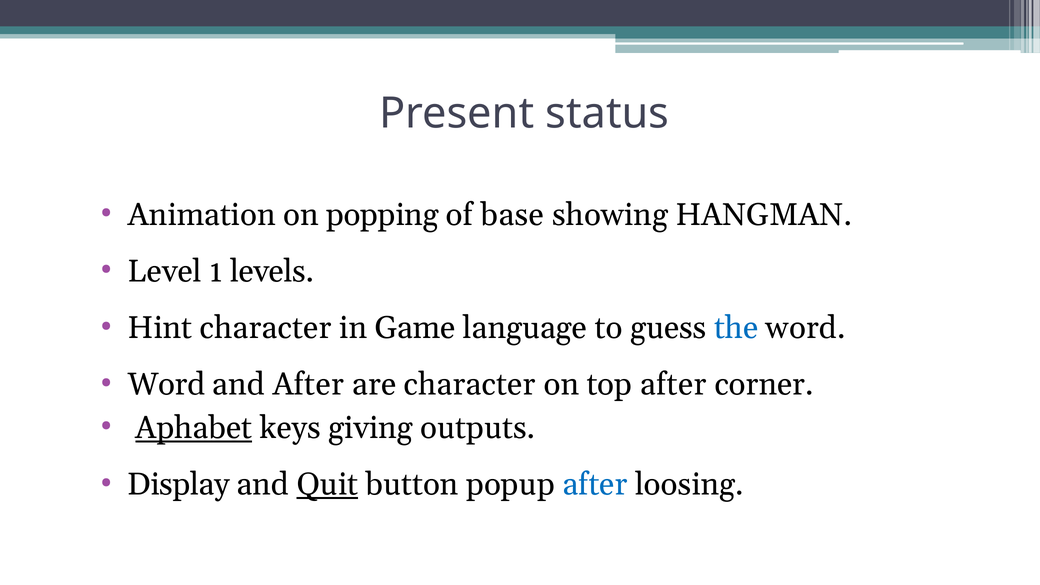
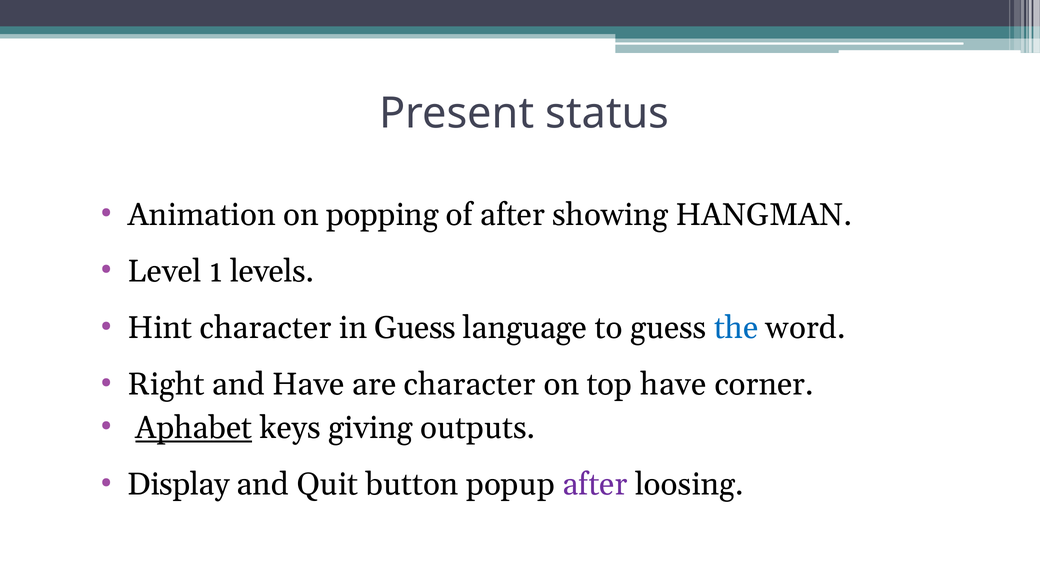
of base: base -> after
in Game: Game -> Guess
Word at (167, 385): Word -> Right
and After: After -> Have
top after: after -> have
Quit underline: present -> none
after at (595, 484) colour: blue -> purple
